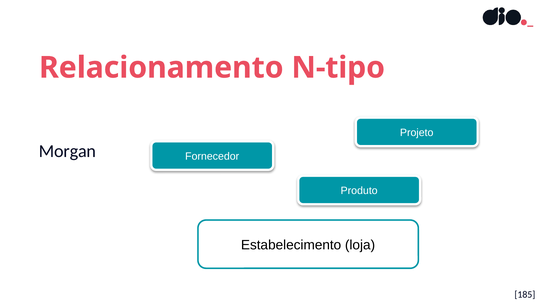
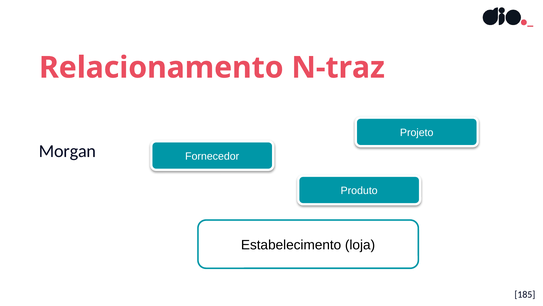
N-tipo: N-tipo -> N-traz
